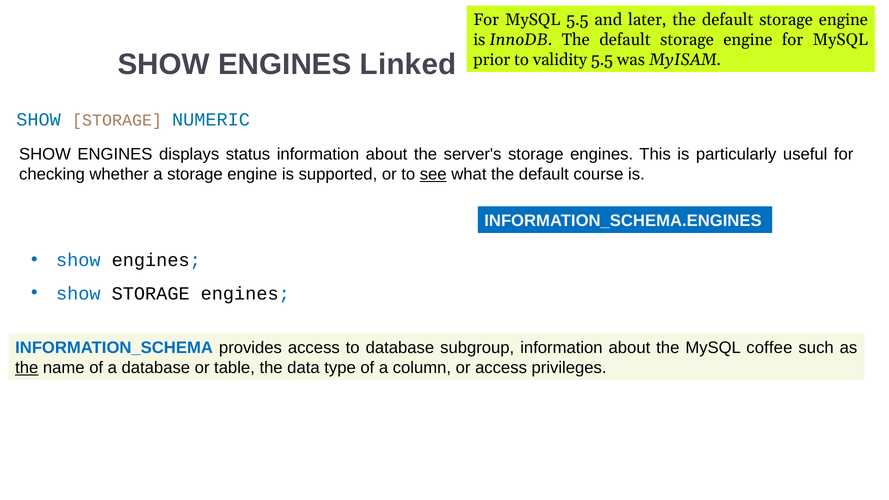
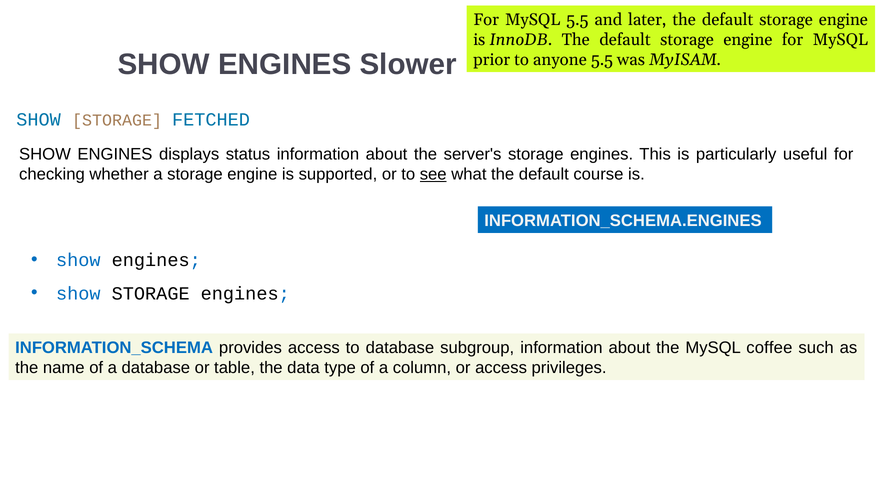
Linked: Linked -> Slower
validity: validity -> anyone
NUMERIC: NUMERIC -> FETCHED
the at (27, 368) underline: present -> none
